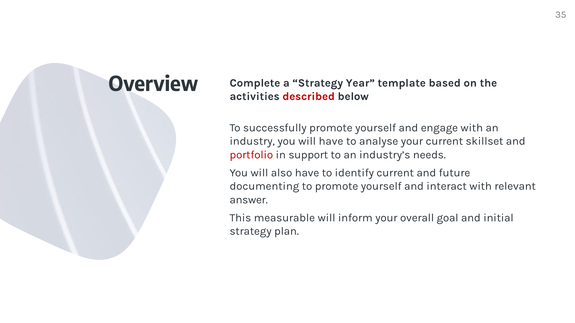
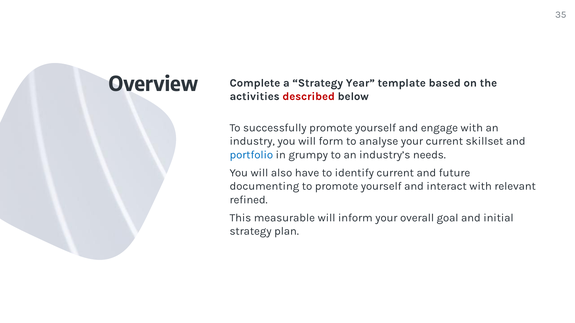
will have: have -> form
portfolio colour: red -> blue
support: support -> grumpy
answer: answer -> refined
